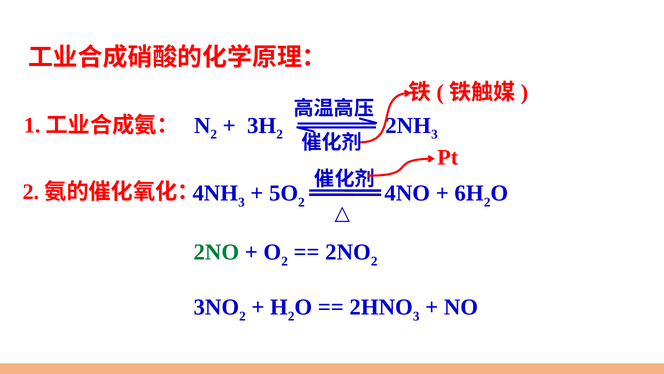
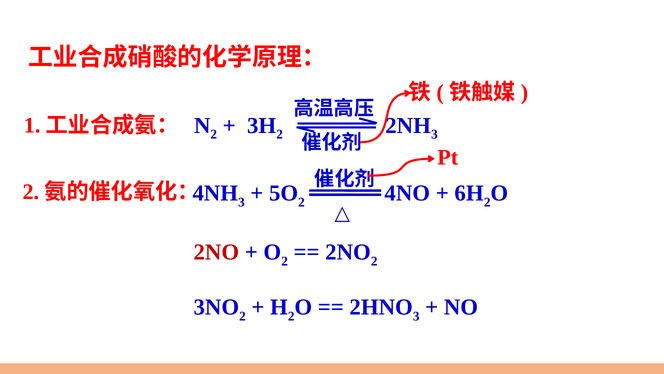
2NO at (216, 252) colour: green -> red
